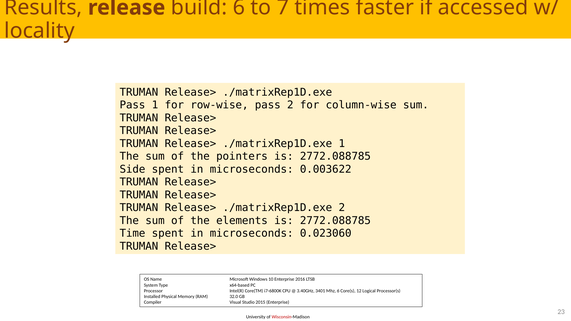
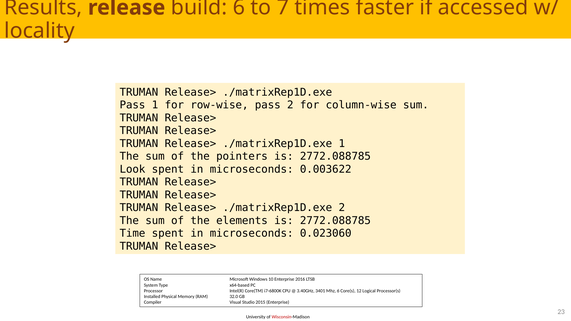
Side: Side -> Look
